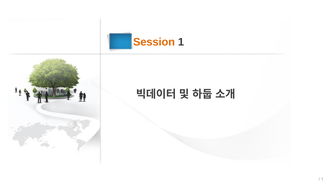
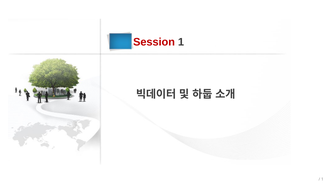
Session colour: orange -> red
